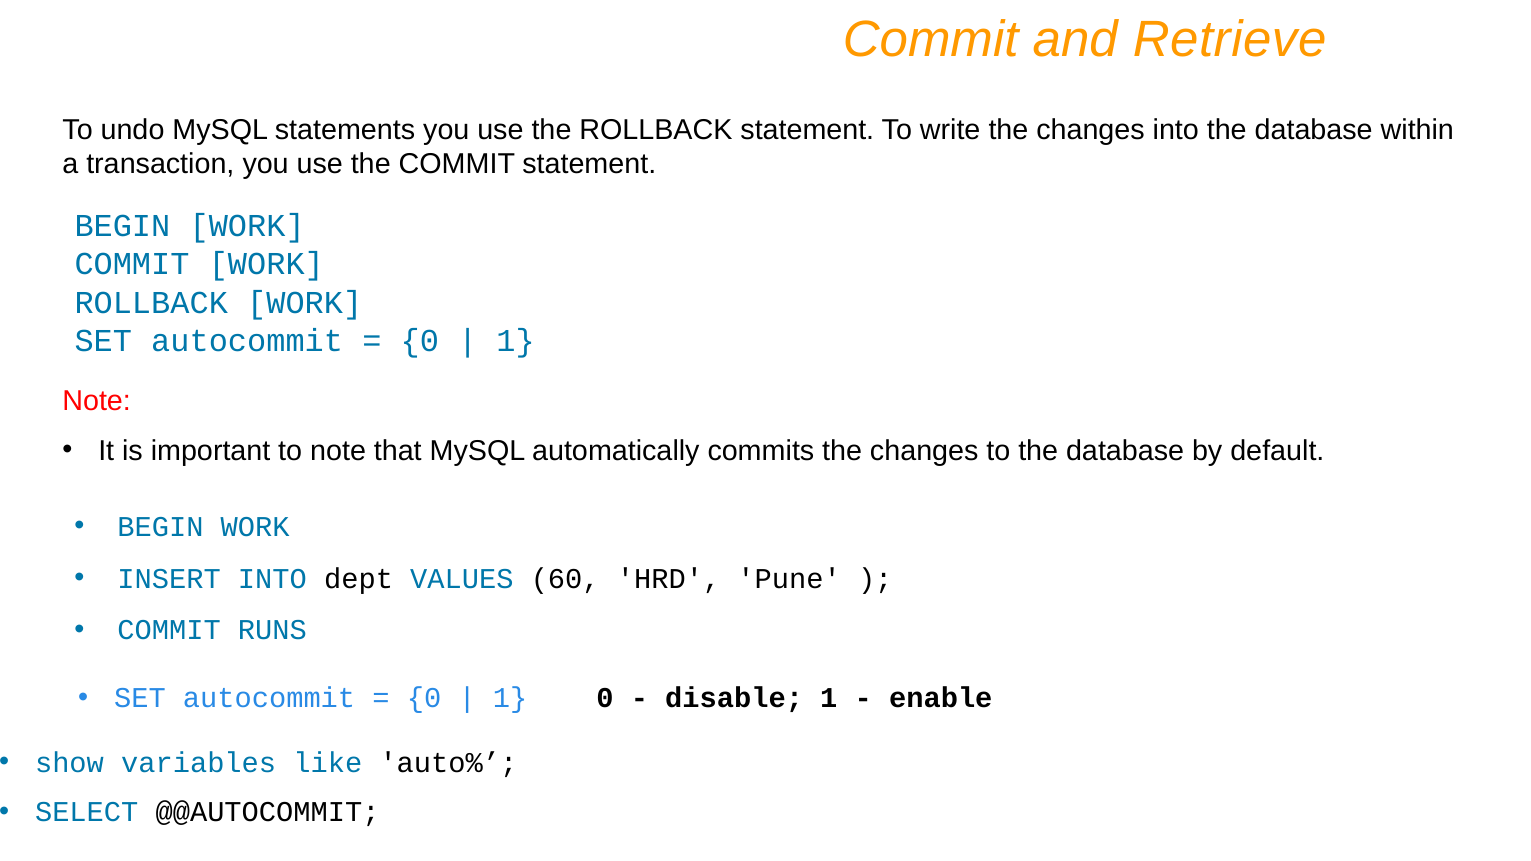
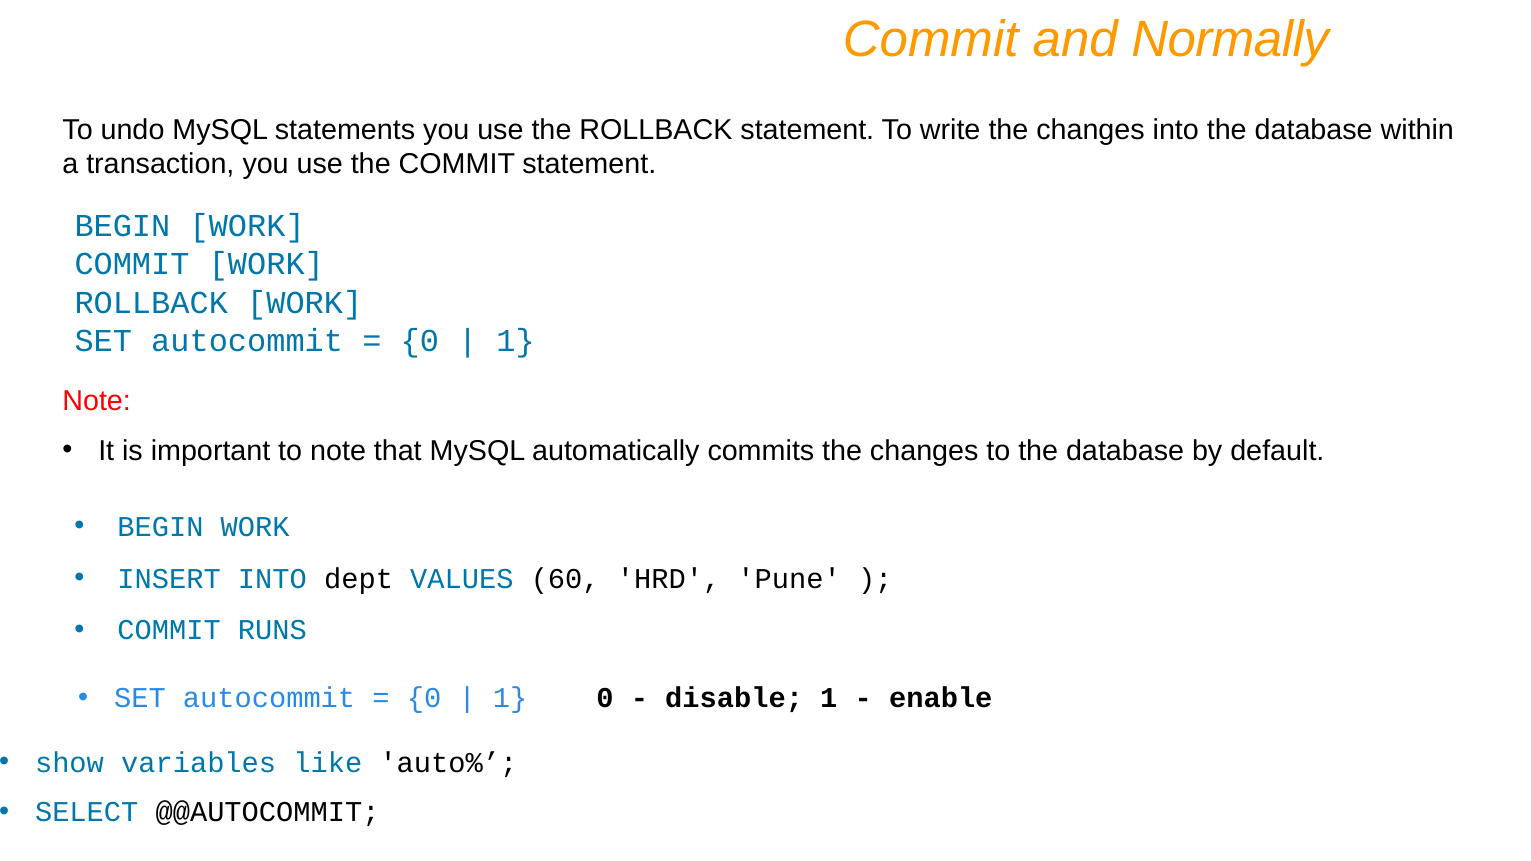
Retrieve: Retrieve -> Normally
